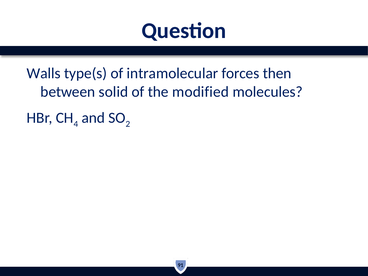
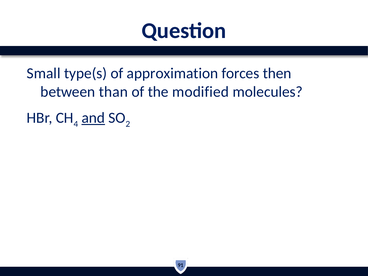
Walls: Walls -> Small
intramolecular: intramolecular -> approximation
solid: solid -> than
and underline: none -> present
